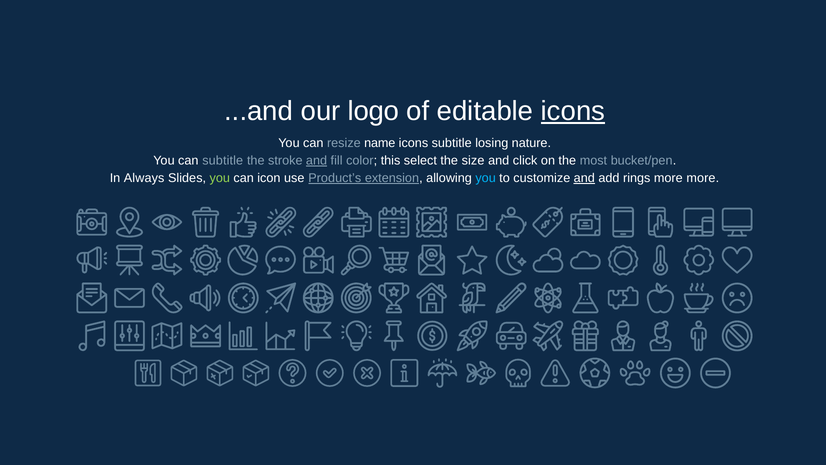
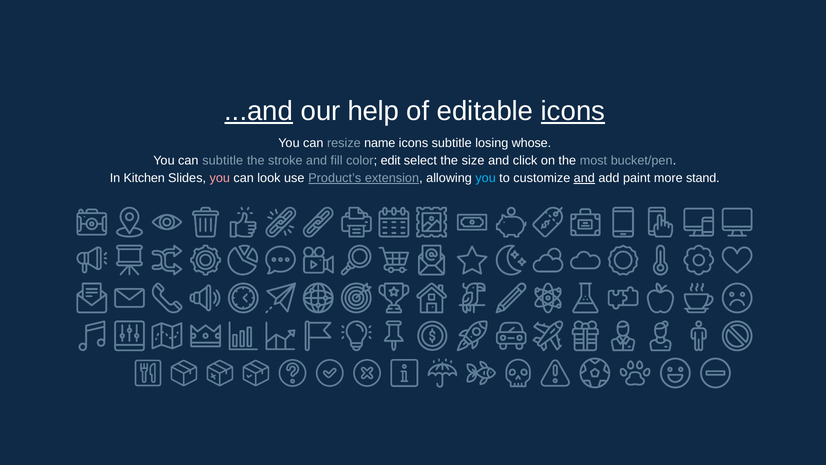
...and underline: none -> present
logo: logo -> help
nature: nature -> whose
and at (317, 161) underline: present -> none
this: this -> edit
Always: Always -> Kitchen
you at (220, 178) colour: light green -> pink
icon: icon -> look
rings: rings -> paint
more more: more -> stand
